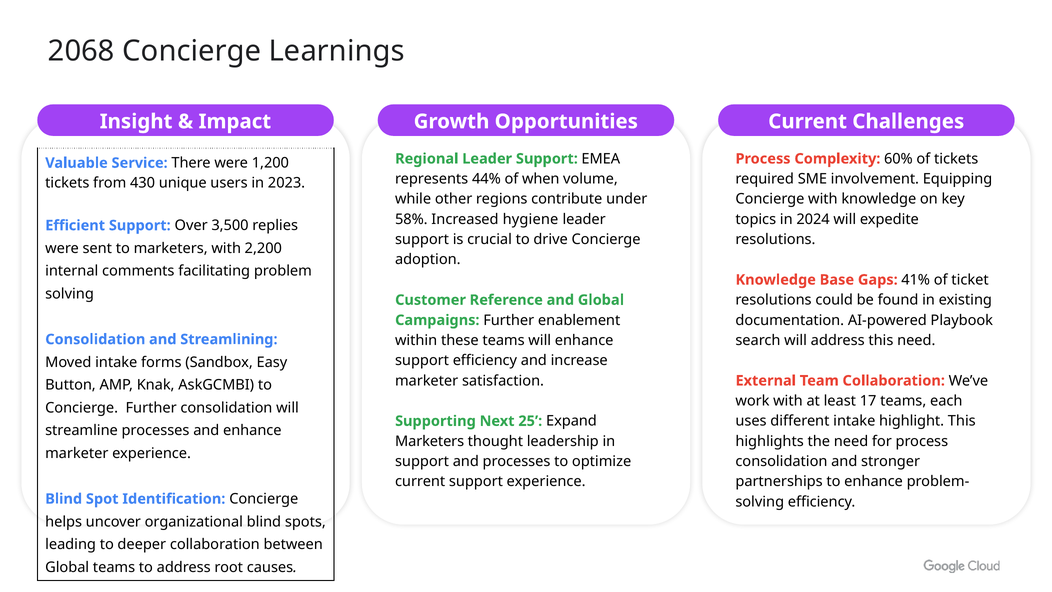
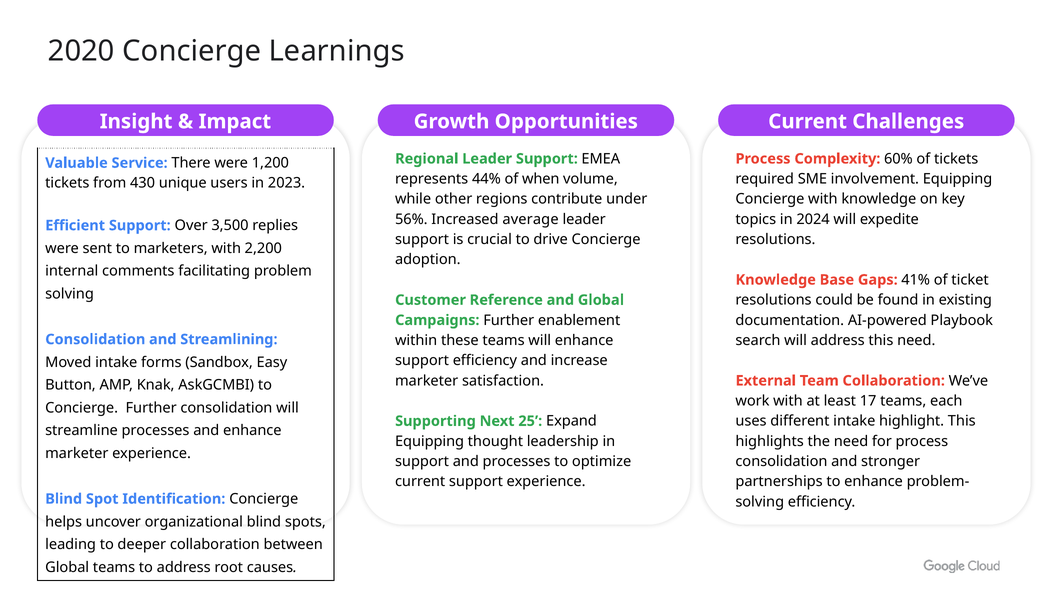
2068: 2068 -> 2020
58%: 58% -> 56%
hygiene: hygiene -> average
Marketers at (430, 441): Marketers -> Equipping
